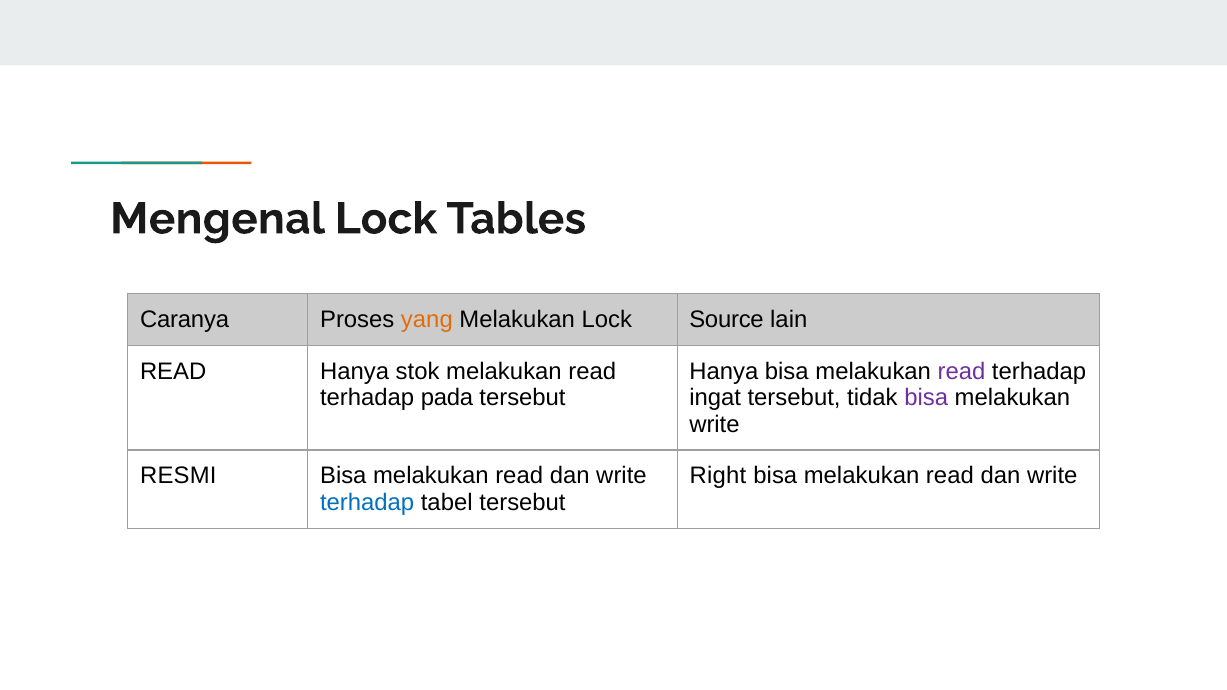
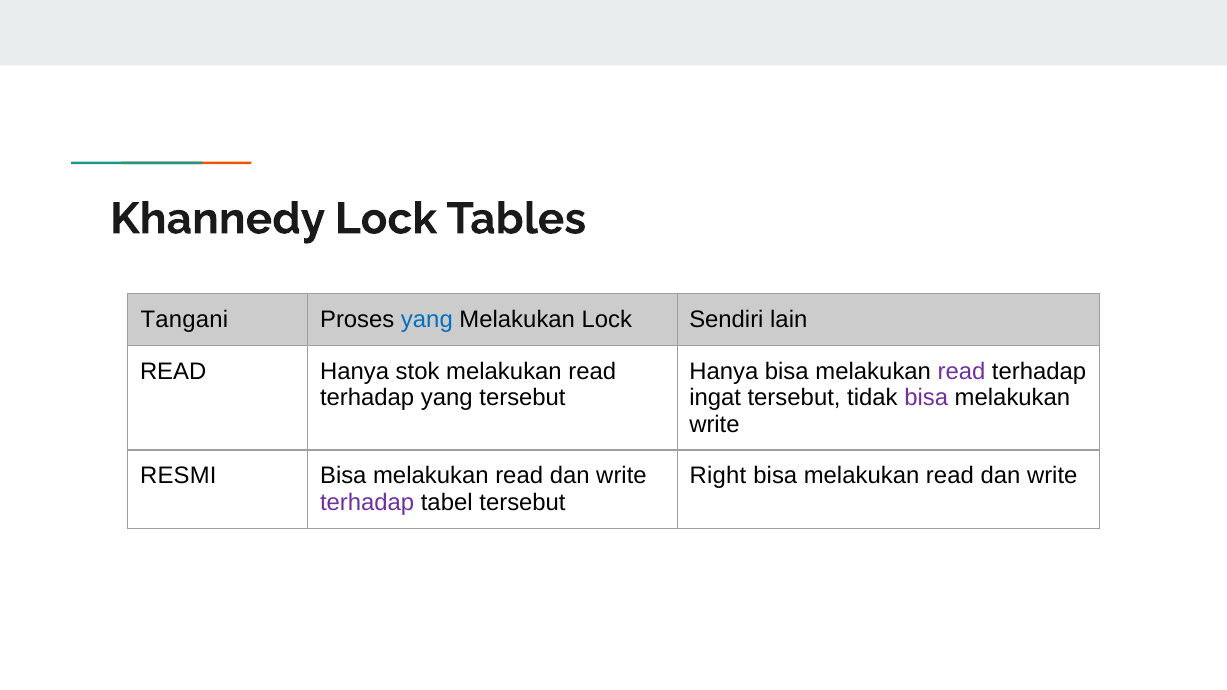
Mengenal: Mengenal -> Khannedy
Caranya: Caranya -> Tangani
yang at (427, 320) colour: orange -> blue
Source: Source -> Sendiri
terhadap pada: pada -> yang
terhadap at (367, 503) colour: blue -> purple
